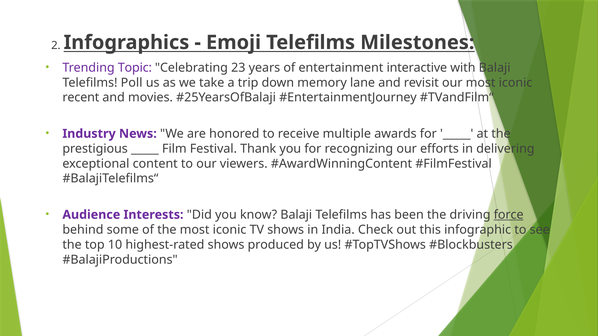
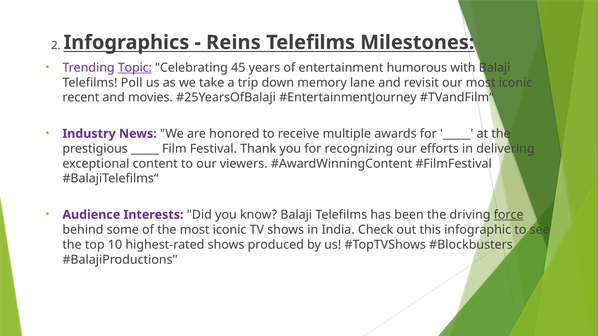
Emoji: Emoji -> Reins
Topic underline: none -> present
23: 23 -> 45
interactive: interactive -> humorous
